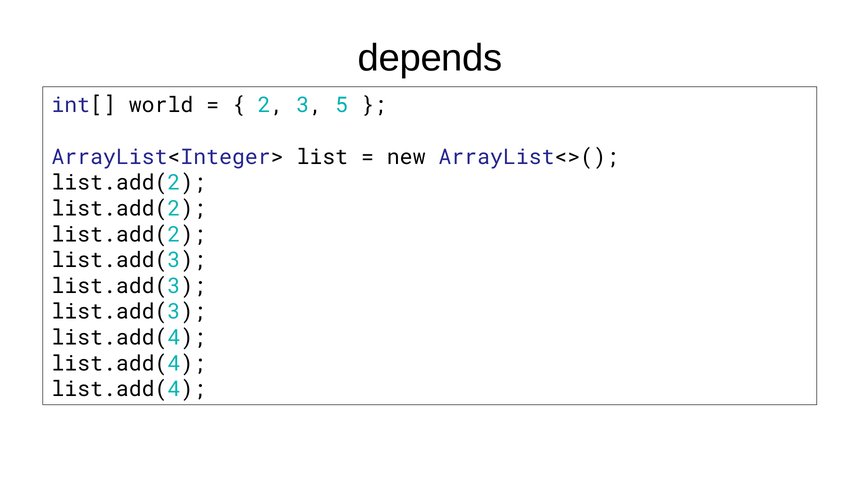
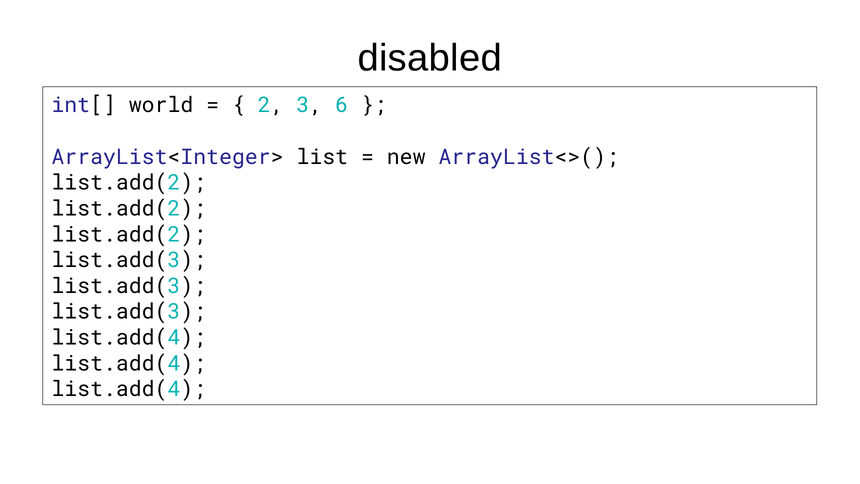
depends: depends -> disabled
5: 5 -> 6
